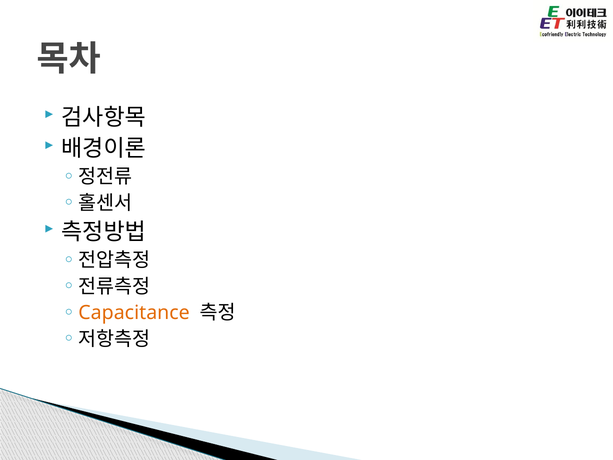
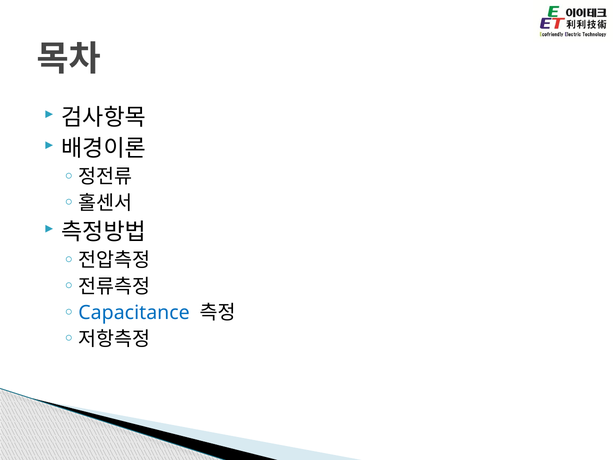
Capacitance colour: orange -> blue
